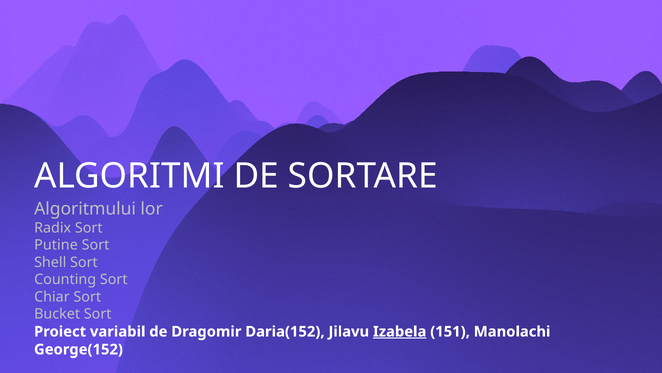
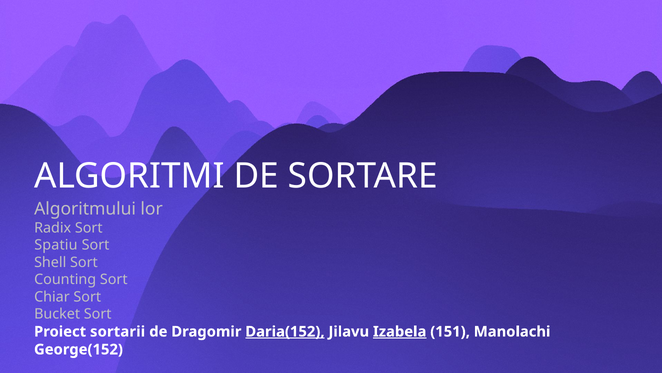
Putine: Putine -> Spatiu
variabil: variabil -> sortarii
Daria(152 underline: none -> present
